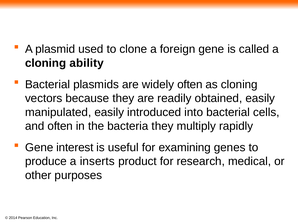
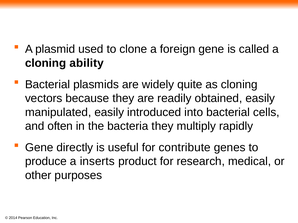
widely often: often -> quite
interest: interest -> directly
examining: examining -> contribute
